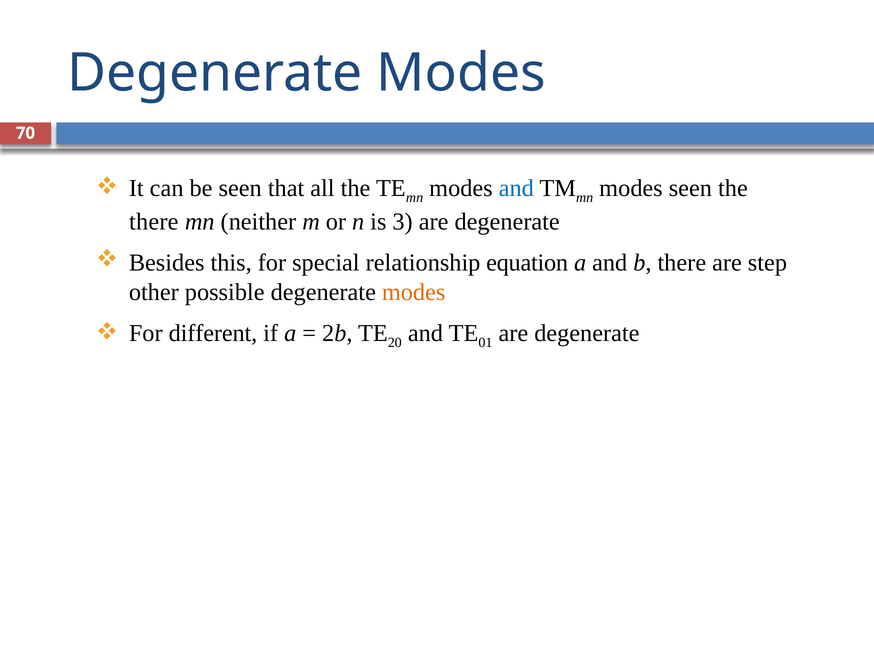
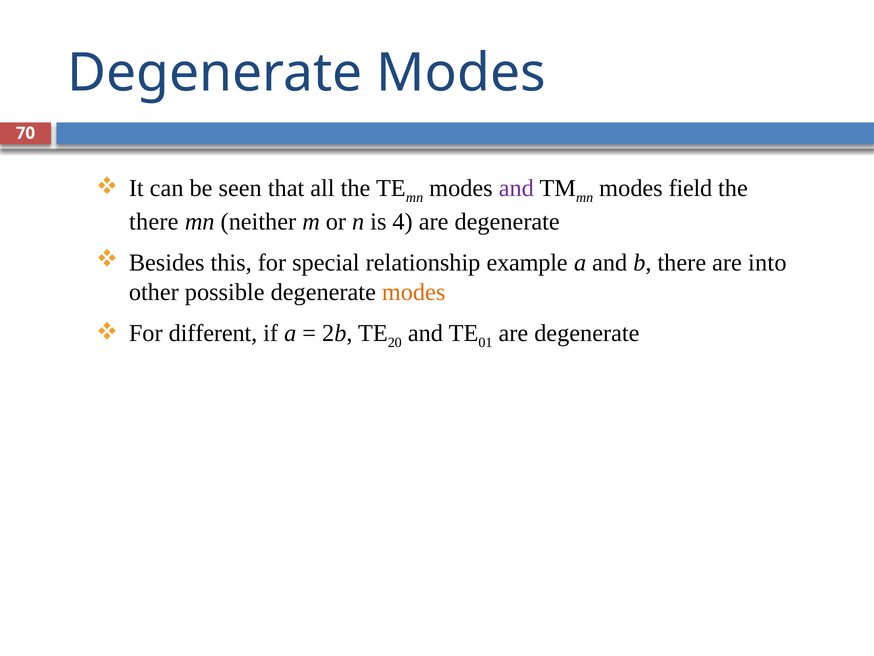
and at (516, 188) colour: blue -> purple
modes seen: seen -> field
3: 3 -> 4
equation: equation -> example
step: step -> into
